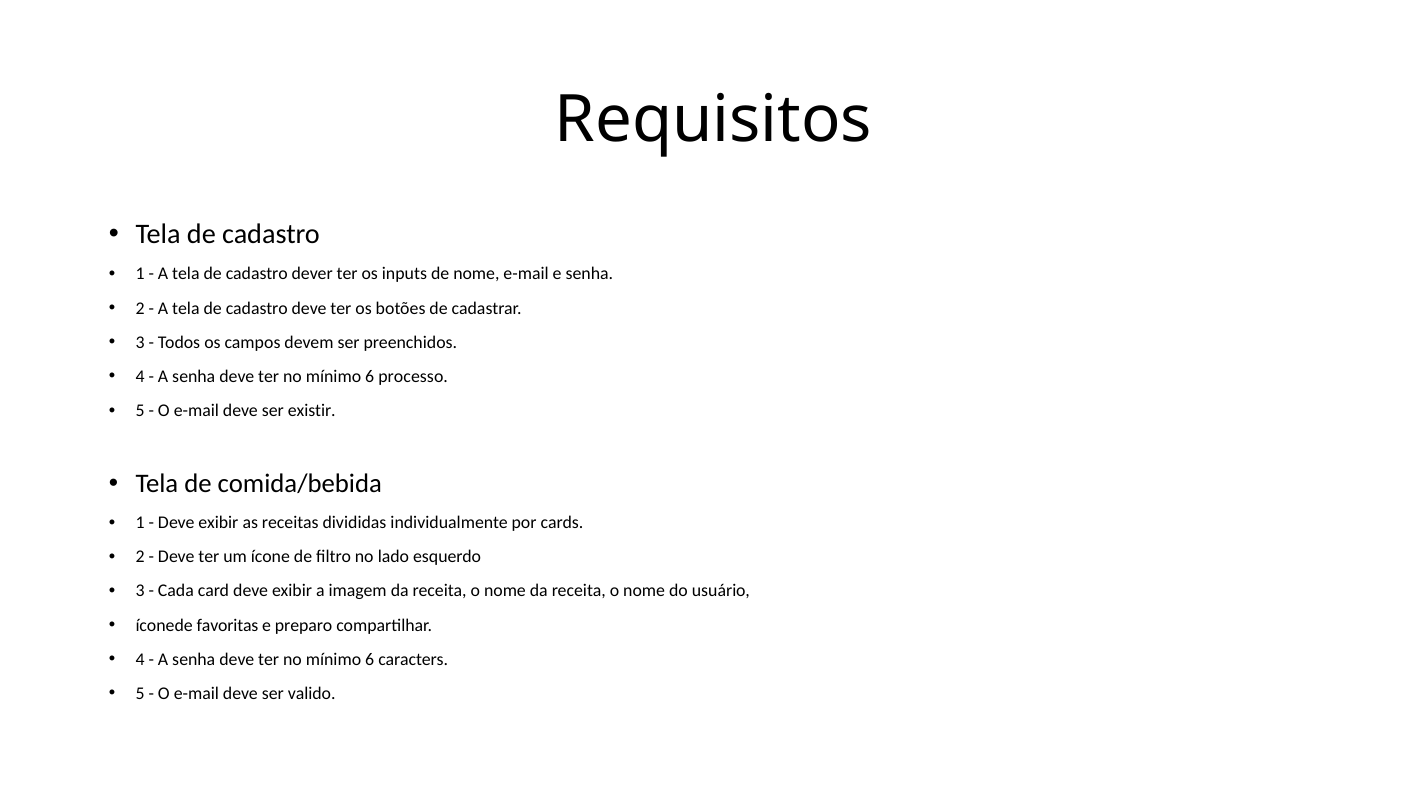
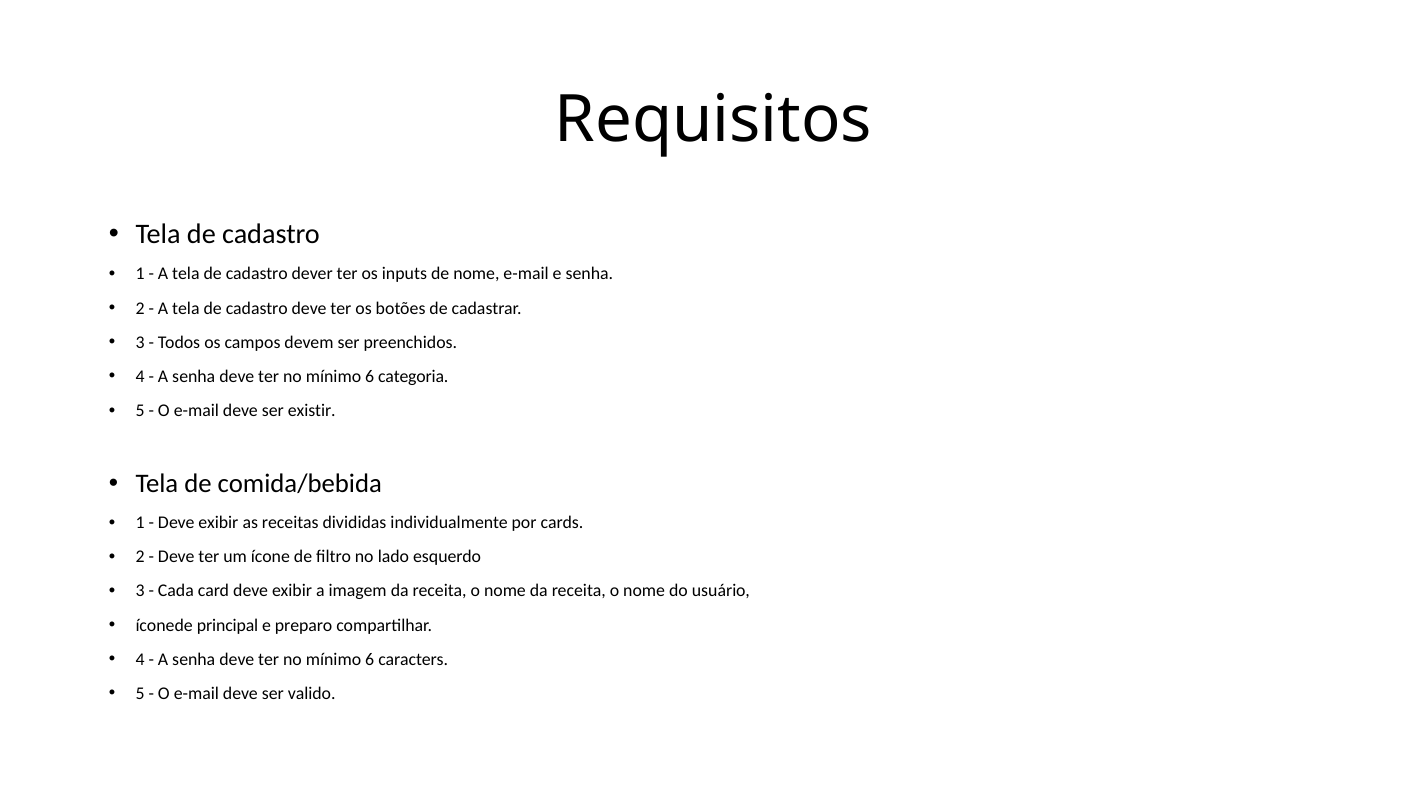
processo: processo -> categoria
favoritas: favoritas -> principal
